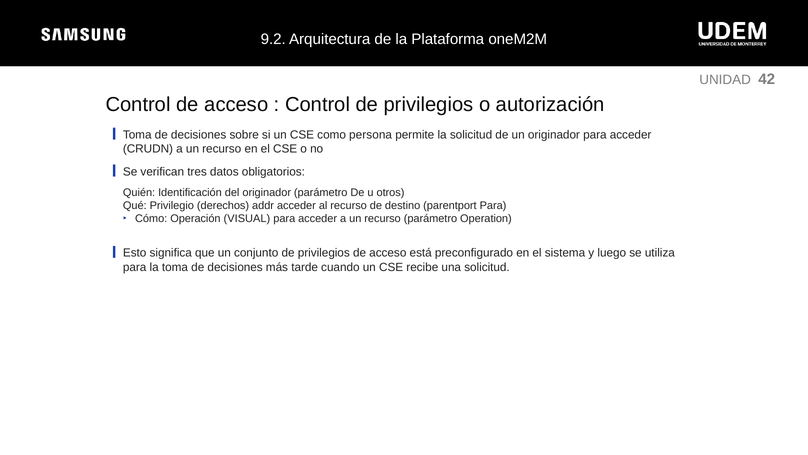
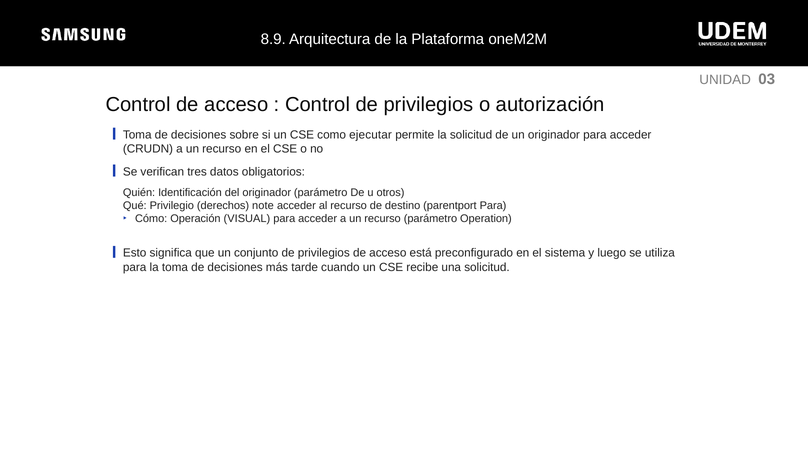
9.2: 9.2 -> 8.9
42: 42 -> 03
persona: persona -> ejecutar
addr: addr -> note
